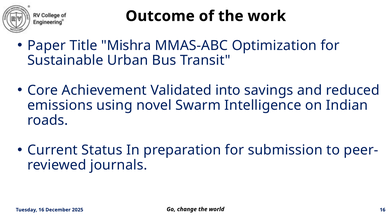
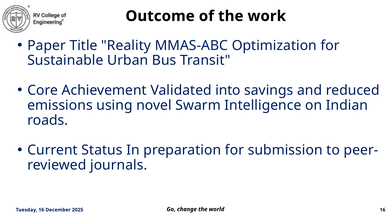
Mishra: Mishra -> Reality
